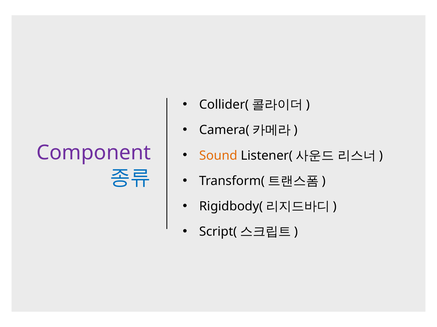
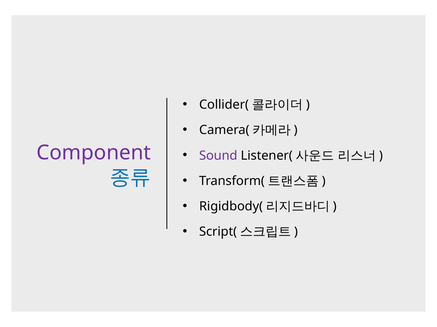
Sound colour: orange -> purple
